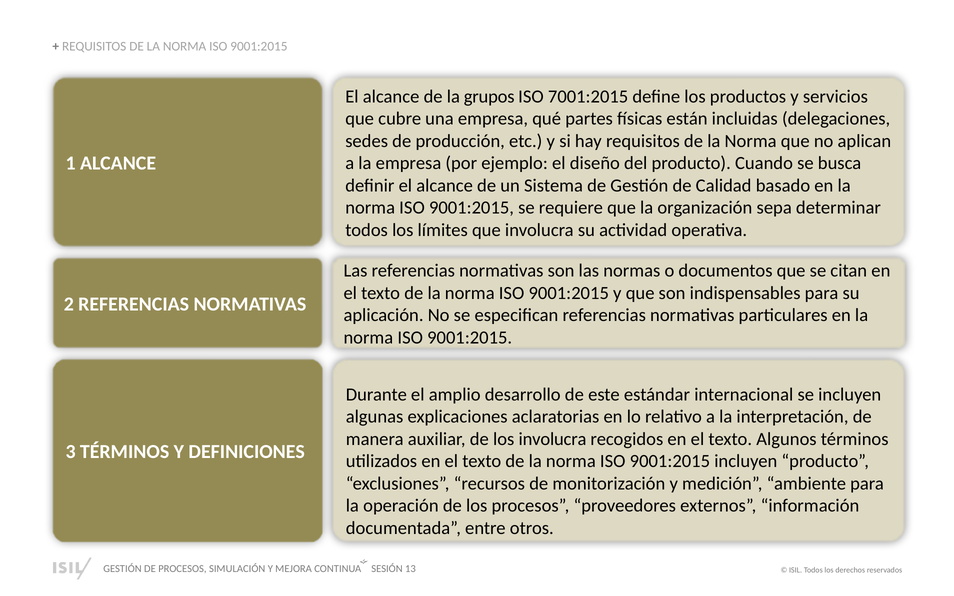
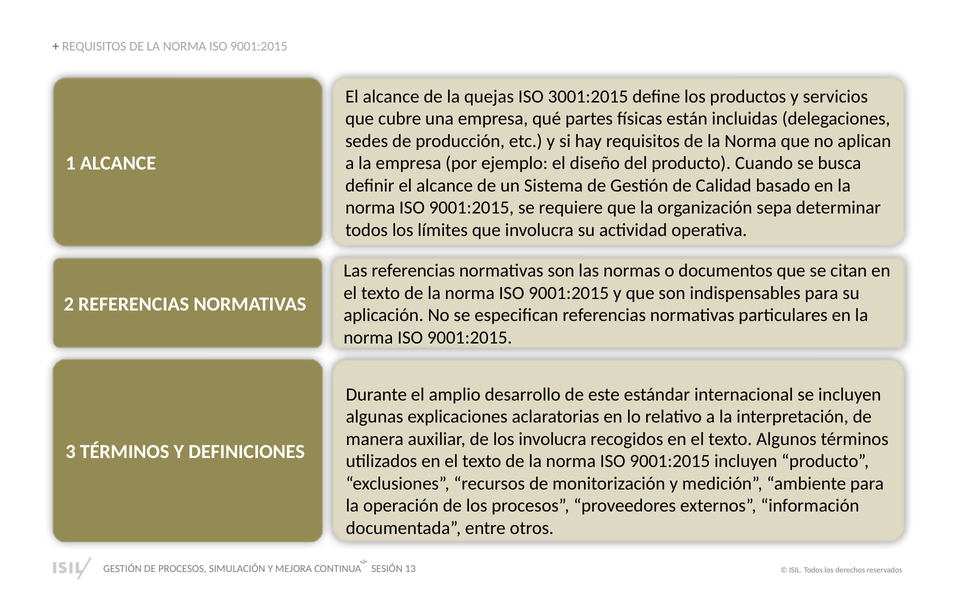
grupos: grupos -> quejas
7001:2015: 7001:2015 -> 3001:2015
